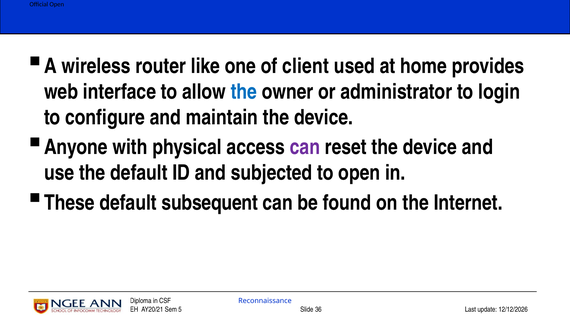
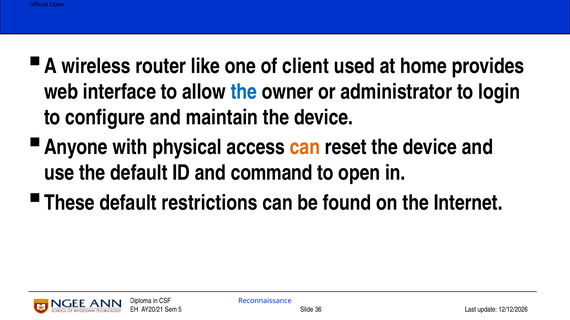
can at (305, 148) colour: purple -> orange
subjected: subjected -> command
subsequent: subsequent -> restrictions
